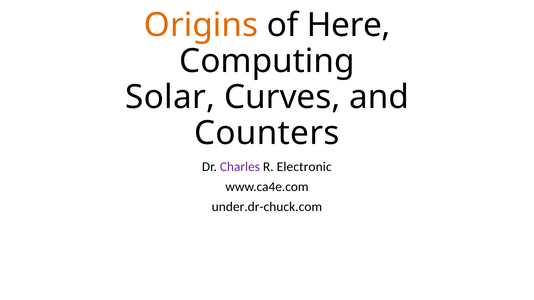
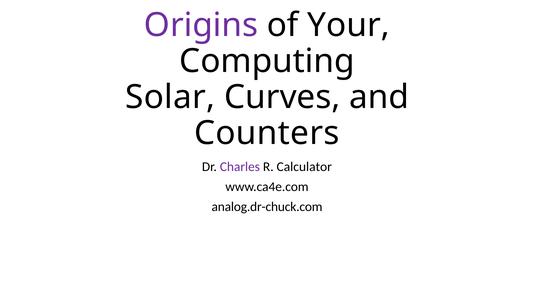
Origins colour: orange -> purple
Here: Here -> Your
Electronic: Electronic -> Calculator
under.dr-chuck.com: under.dr-chuck.com -> analog.dr-chuck.com
